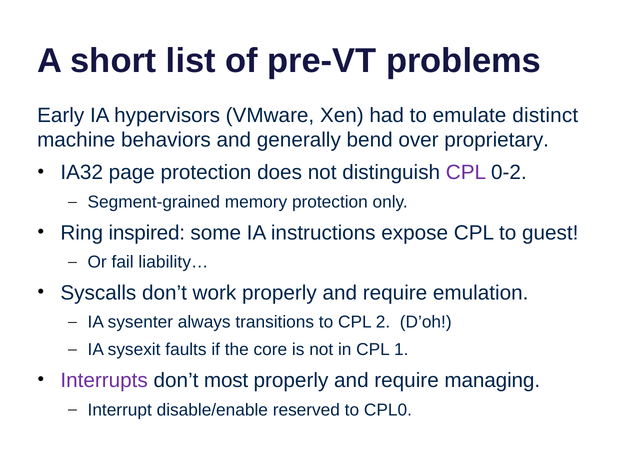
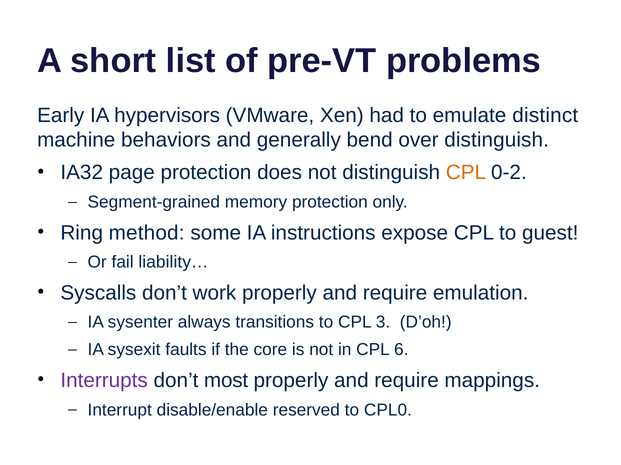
over proprietary: proprietary -> distinguish
CPL at (466, 173) colour: purple -> orange
inspired: inspired -> method
2: 2 -> 3
1: 1 -> 6
managing: managing -> mappings
